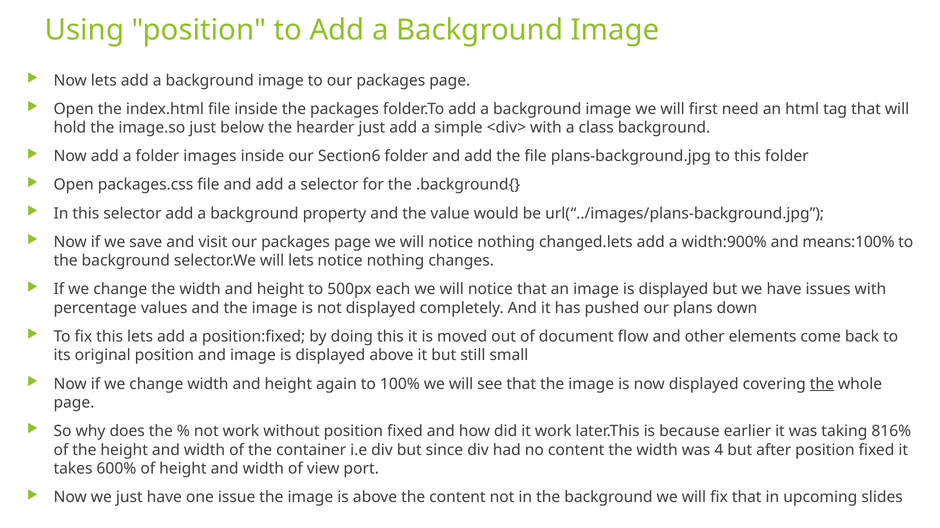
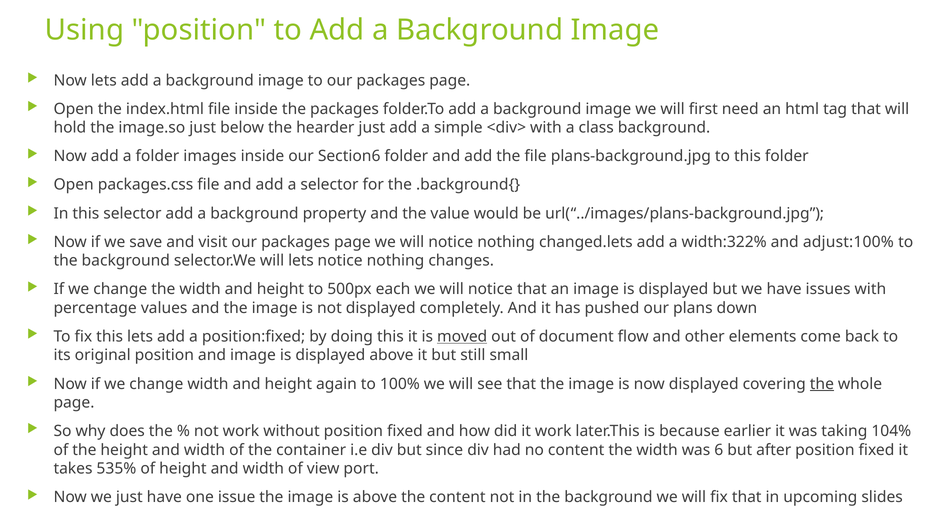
width:900%: width:900% -> width:322%
means:100%: means:100% -> adjust:100%
moved underline: none -> present
816%: 816% -> 104%
4: 4 -> 6
600%: 600% -> 535%
